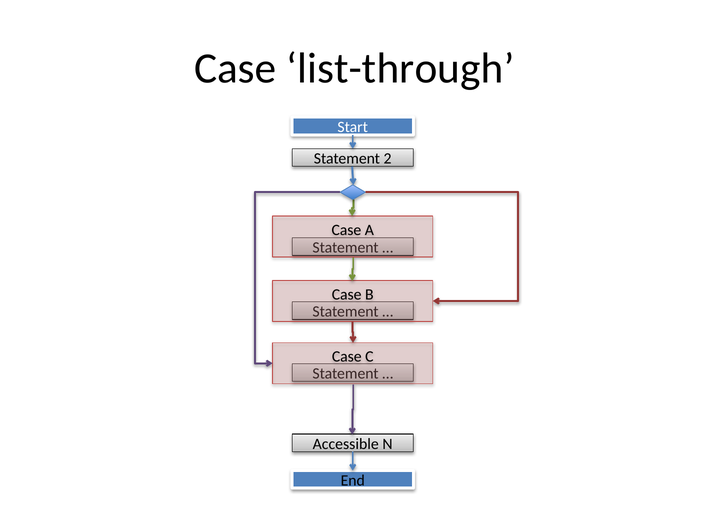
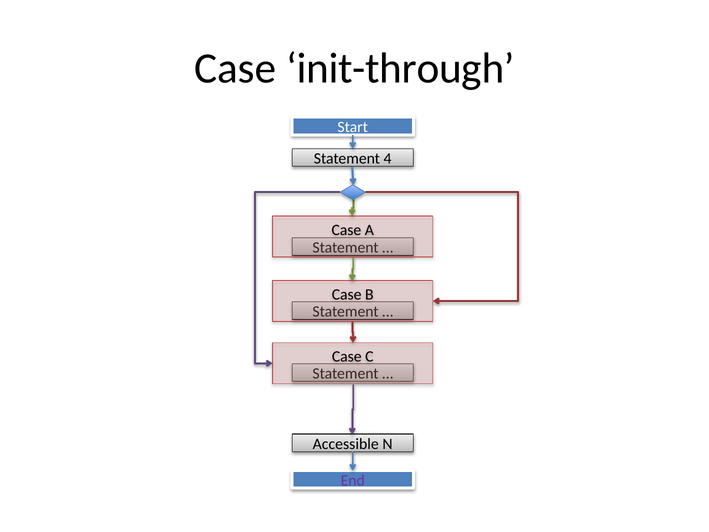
list-through: list-through -> init-through
2: 2 -> 4
End colour: black -> purple
